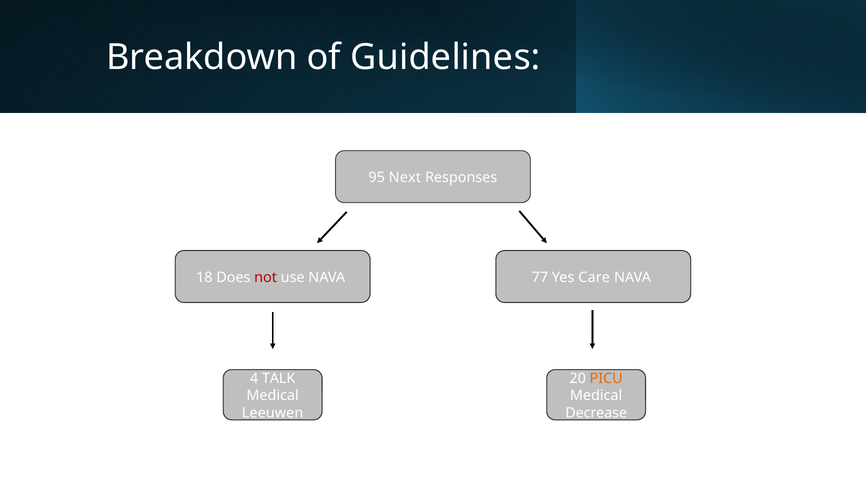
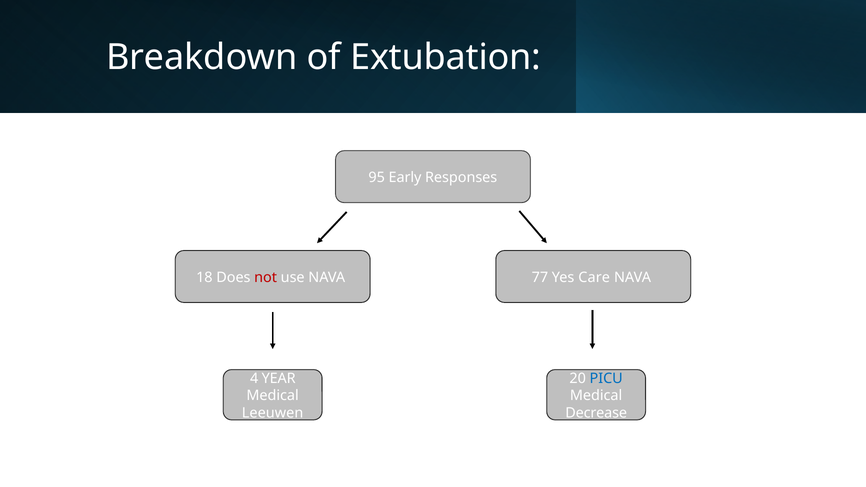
Guidelines: Guidelines -> Extubation
Next: Next -> Early
TALK: TALK -> YEAR
PICU colour: orange -> blue
